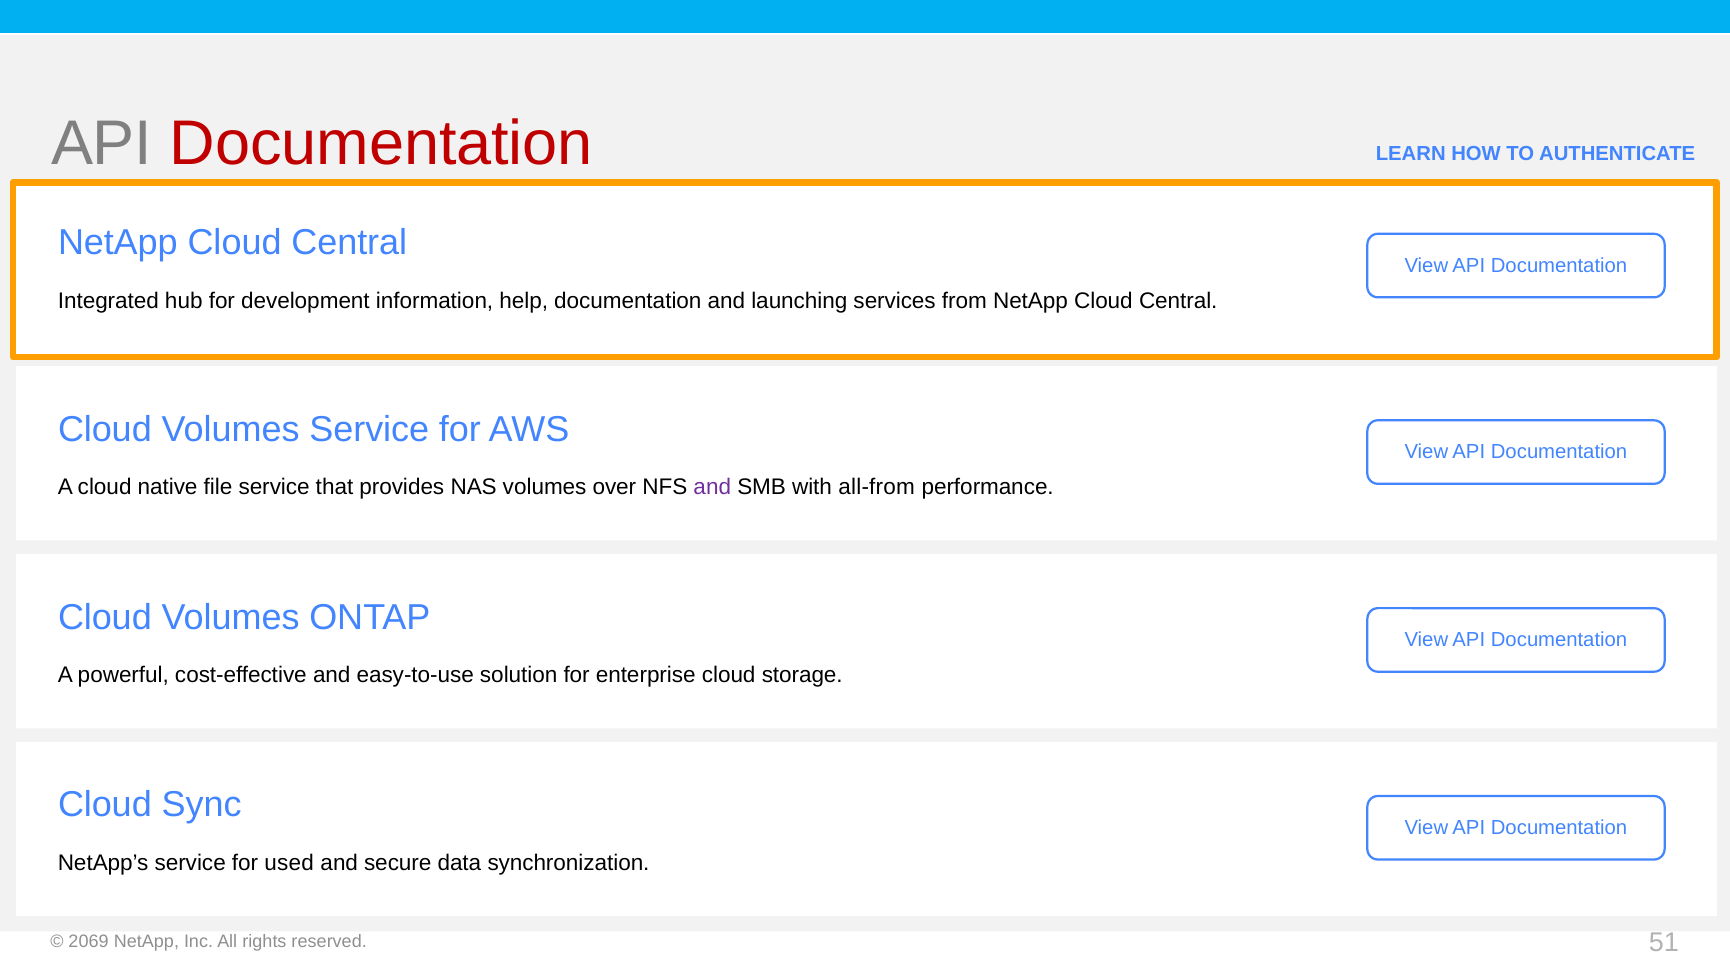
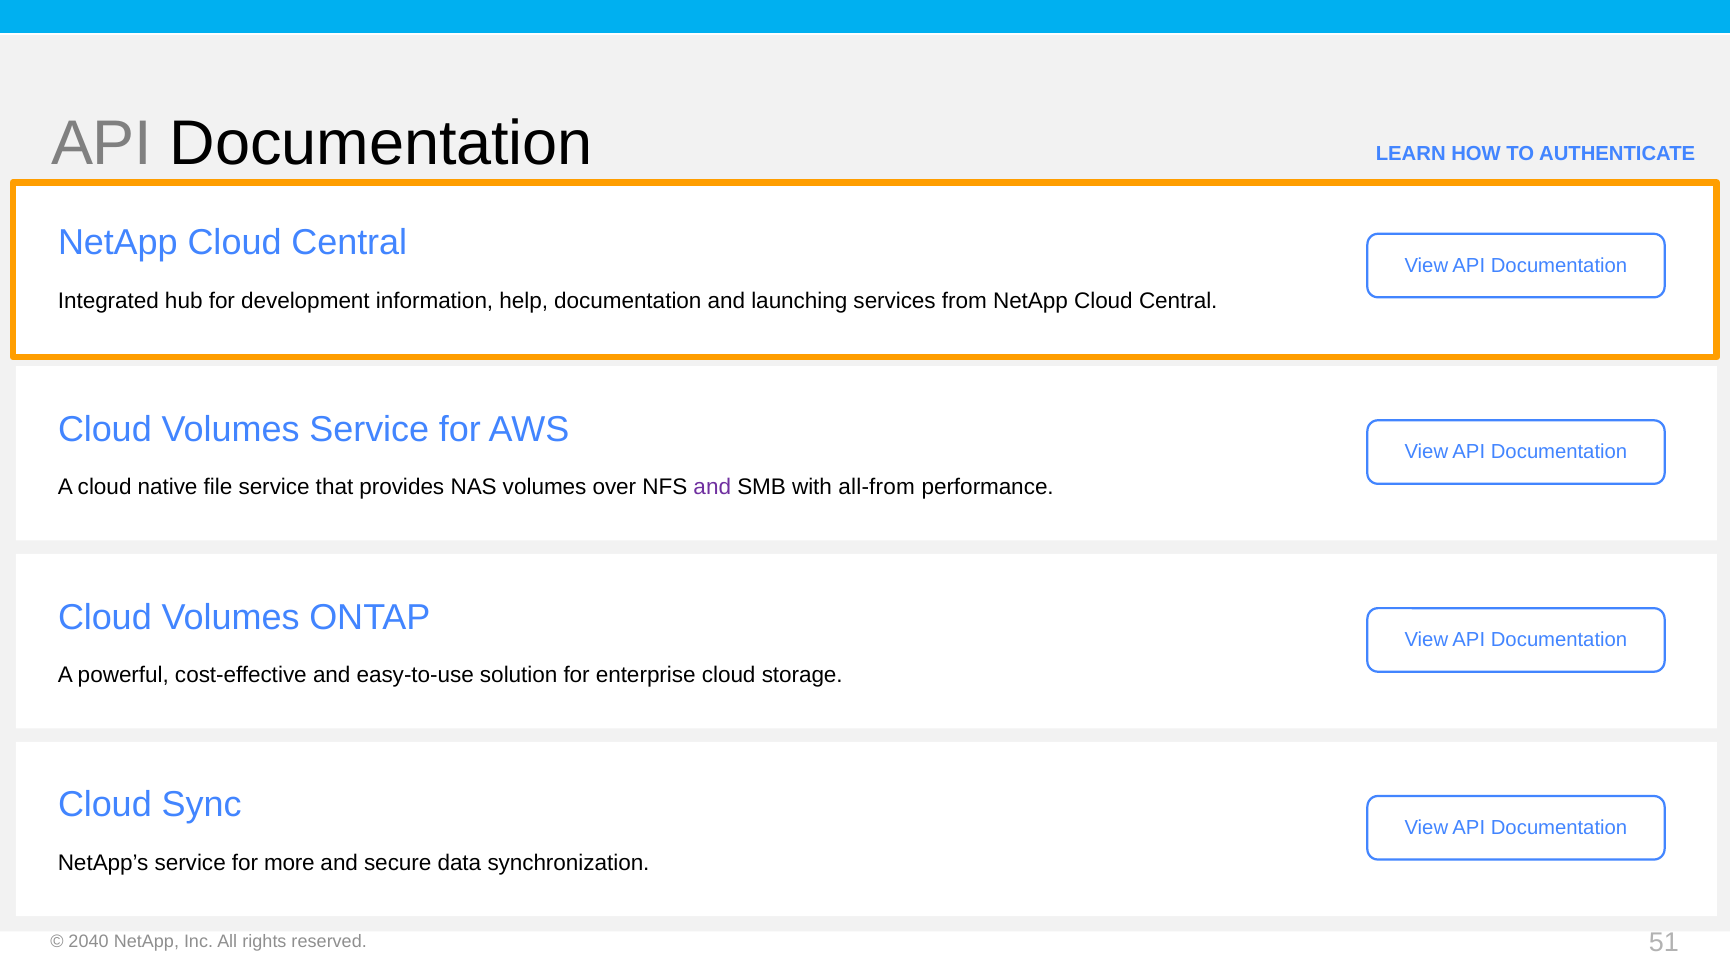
Documentation at (381, 144) colour: red -> black
used: used -> more
2069: 2069 -> 2040
